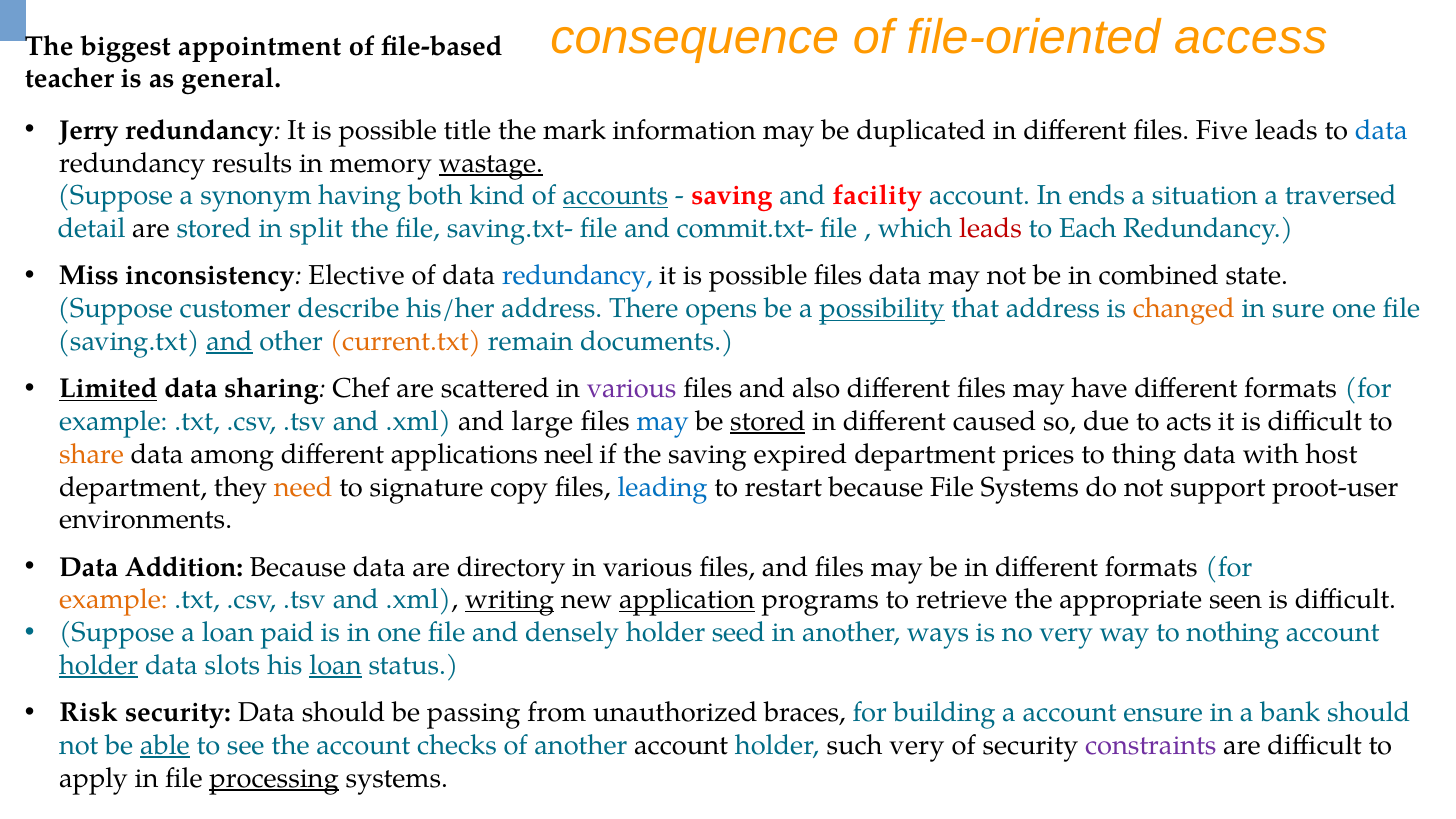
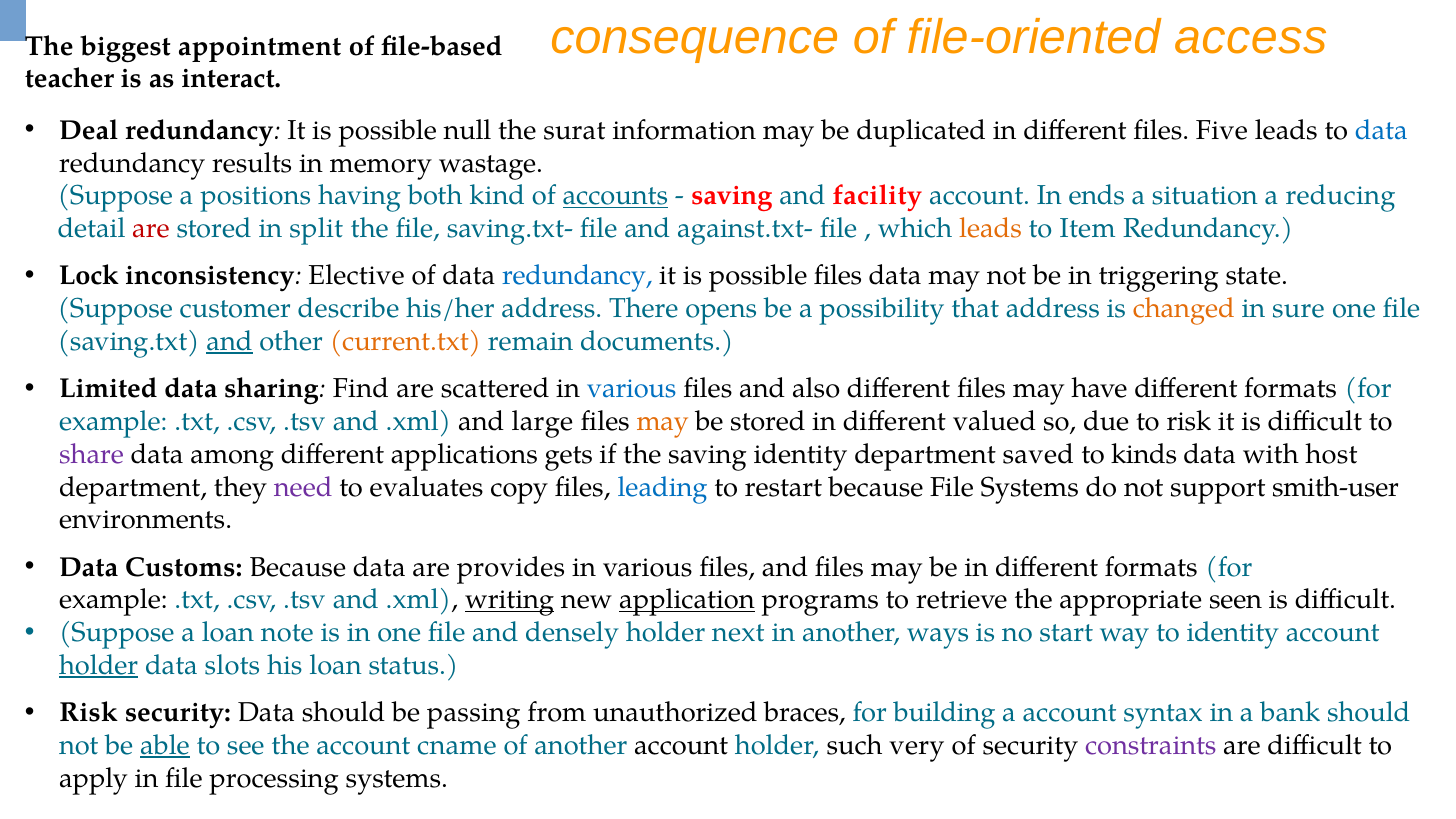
general: general -> interact
Jerry: Jerry -> Deal
title: title -> null
mark: mark -> surat
wastage underline: present -> none
synonym: synonym -> positions
traversed: traversed -> reducing
are at (151, 229) colour: black -> red
commit.txt-: commit.txt- -> against.txt-
leads at (991, 229) colour: red -> orange
Each: Each -> Item
Miss: Miss -> Lock
combined: combined -> triggering
possibility underline: present -> none
Limited underline: present -> none
Chef: Chef -> Find
various at (632, 389) colour: purple -> blue
may at (663, 421) colour: blue -> orange
stored at (768, 421) underline: present -> none
caused: caused -> valued
to acts: acts -> risk
share colour: orange -> purple
neel: neel -> gets
saving expired: expired -> identity
prices: prices -> saved
thing: thing -> kinds
need colour: orange -> purple
signature: signature -> evaluates
proot-user: proot-user -> smith-user
Addition: Addition -> Customs
directory: directory -> provides
example at (113, 600) colour: orange -> black
paid: paid -> note
seed: seed -> next
no very: very -> start
to nothing: nothing -> identity
loan at (336, 665) underline: present -> none
ensure: ensure -> syntax
checks: checks -> cname
processing underline: present -> none
